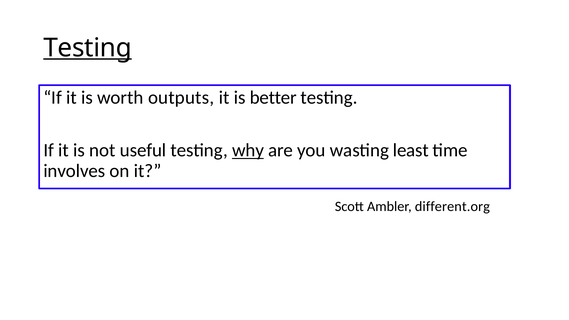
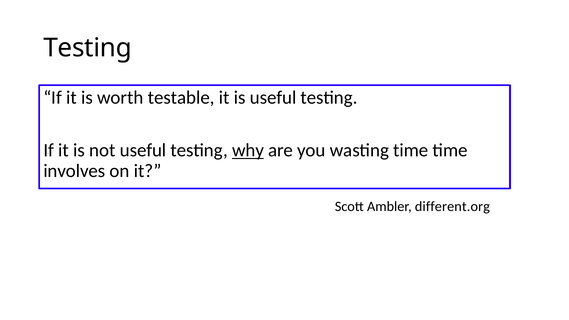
Testing at (88, 48) underline: present -> none
outputs: outputs -> testable
is better: better -> useful
wasting least: least -> time
